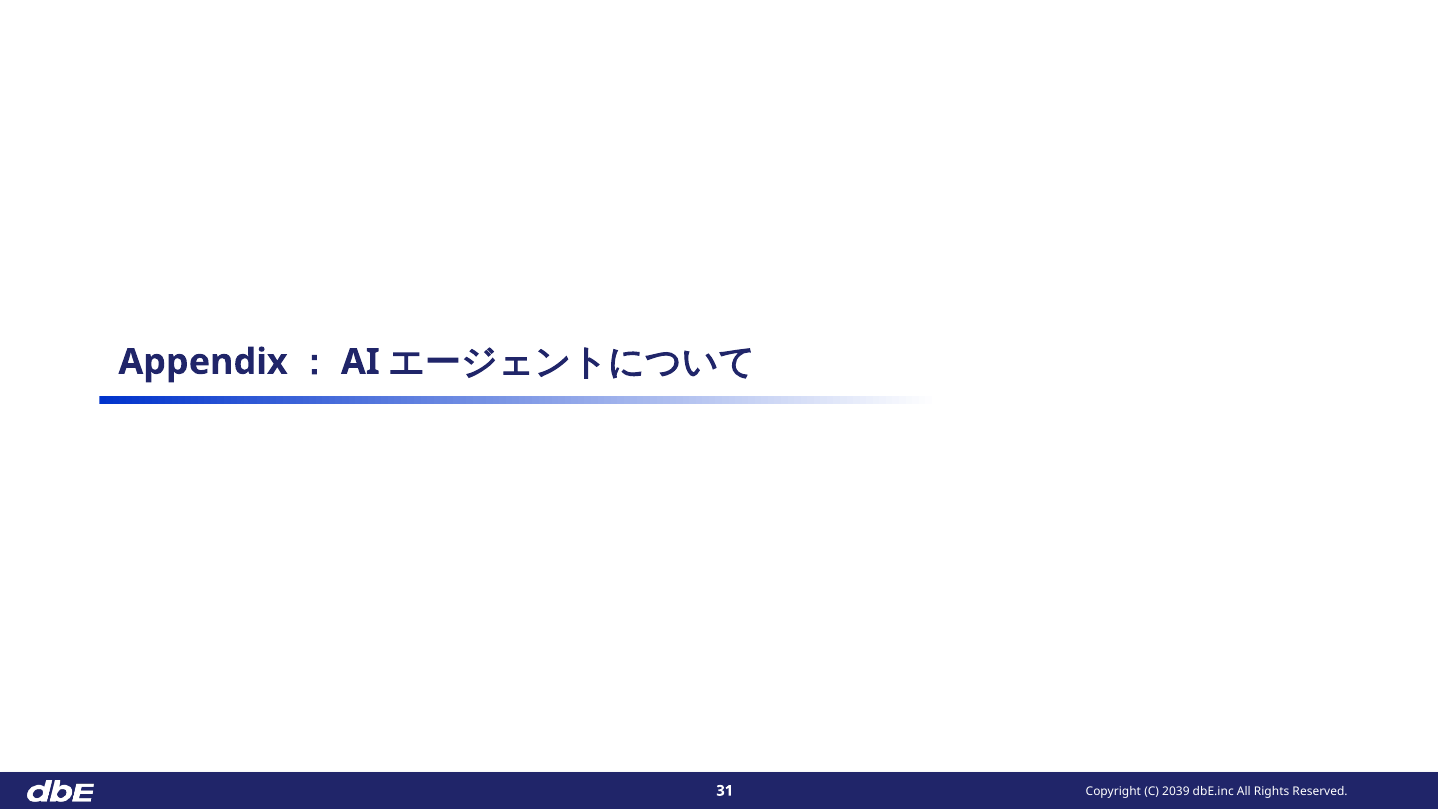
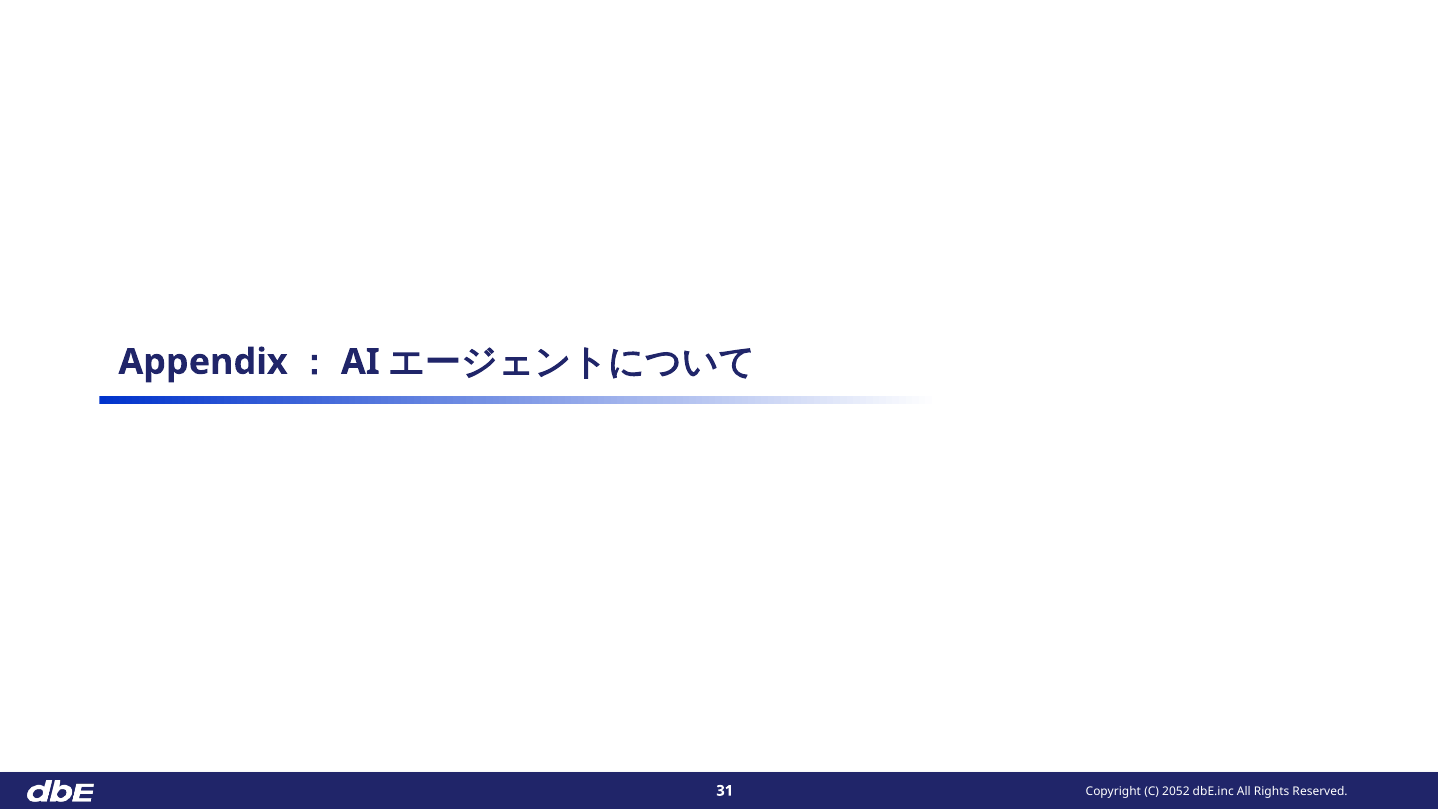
2039: 2039 -> 2052
